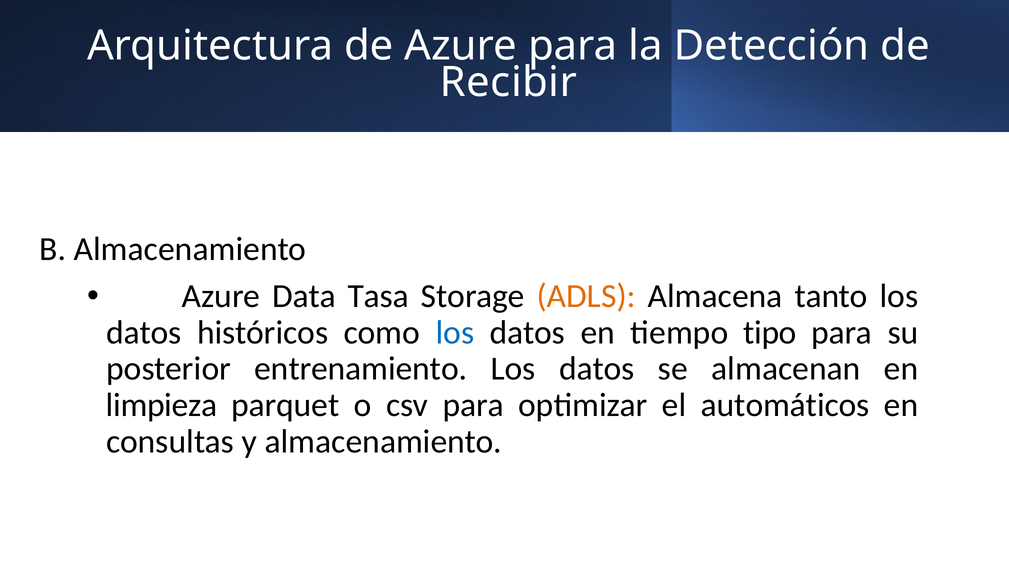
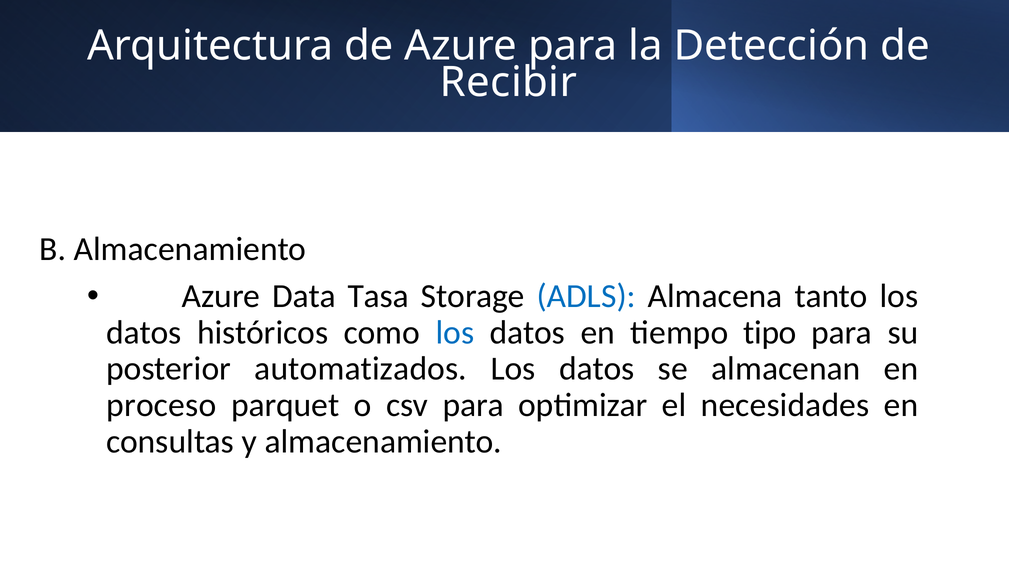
ADLS colour: orange -> blue
entrenamiento: entrenamiento -> automatizados
limpieza: limpieza -> proceso
automáticos: automáticos -> necesidades
